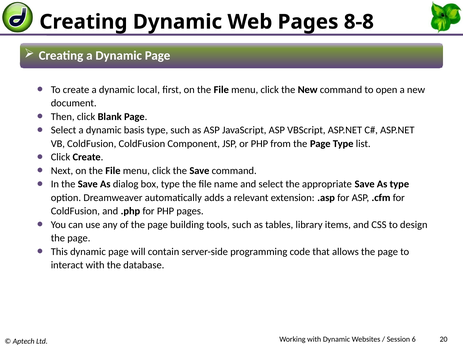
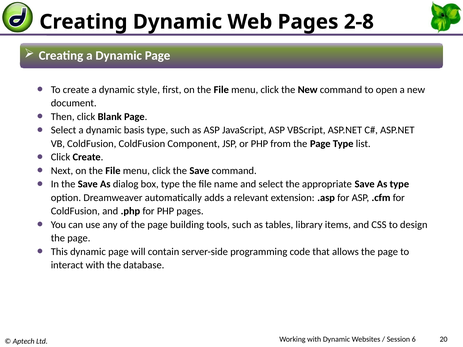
8-8: 8-8 -> 2-8
local: local -> style
